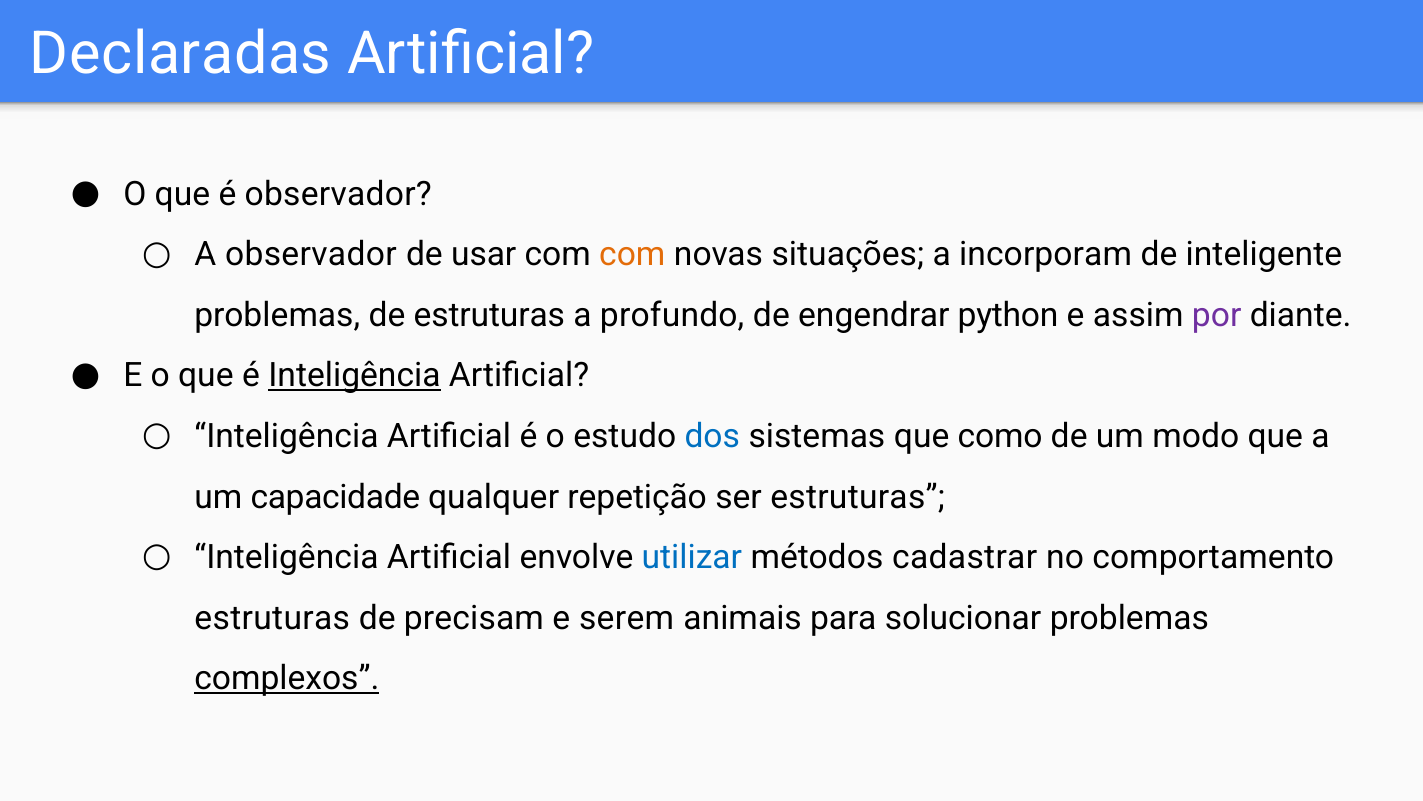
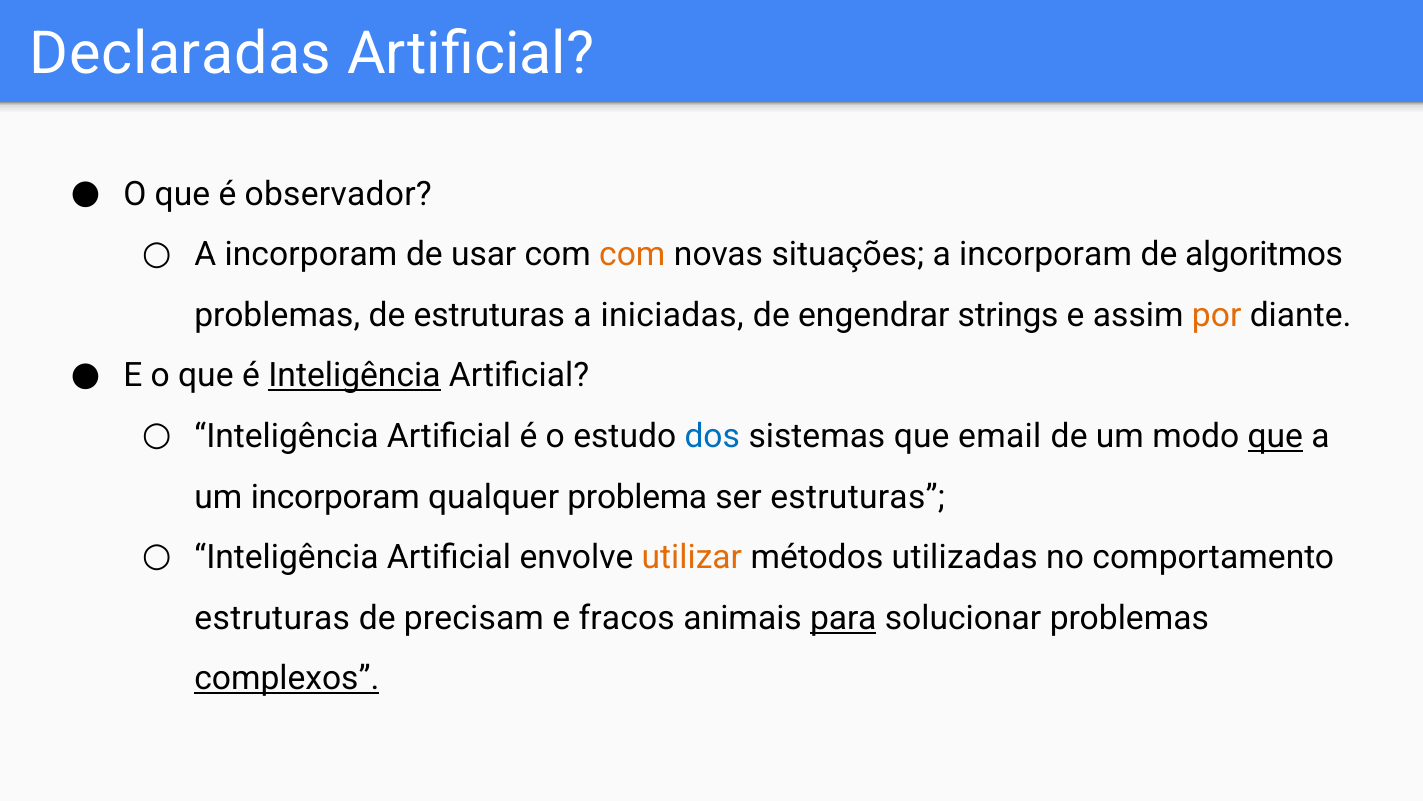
observador at (311, 255): observador -> incorporam
inteligente: inteligente -> algoritmos
profundo: profundo -> iniciadas
python: python -> strings
por colour: purple -> orange
como: como -> email
que at (1275, 436) underline: none -> present
um capacidade: capacidade -> incorporam
repetição: repetição -> problema
utilizar colour: blue -> orange
cadastrar: cadastrar -> utilizadas
serem: serem -> fracos
para underline: none -> present
